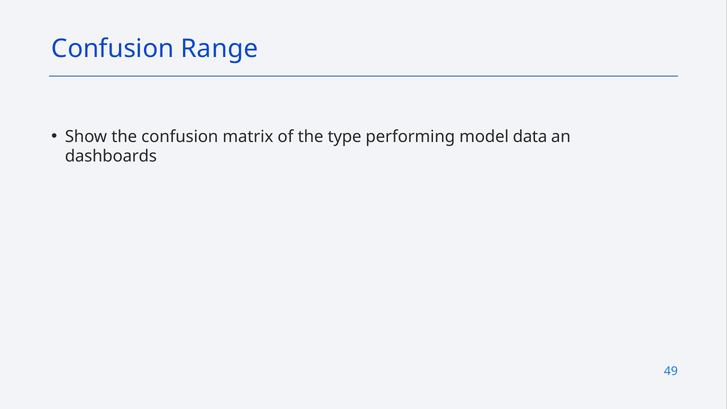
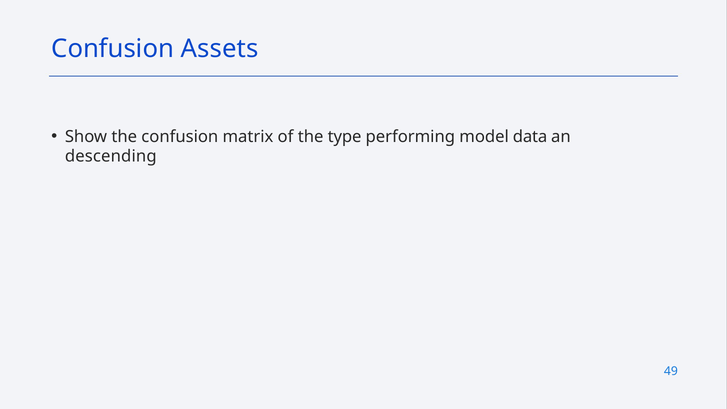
Range: Range -> Assets
dashboards: dashboards -> descending
